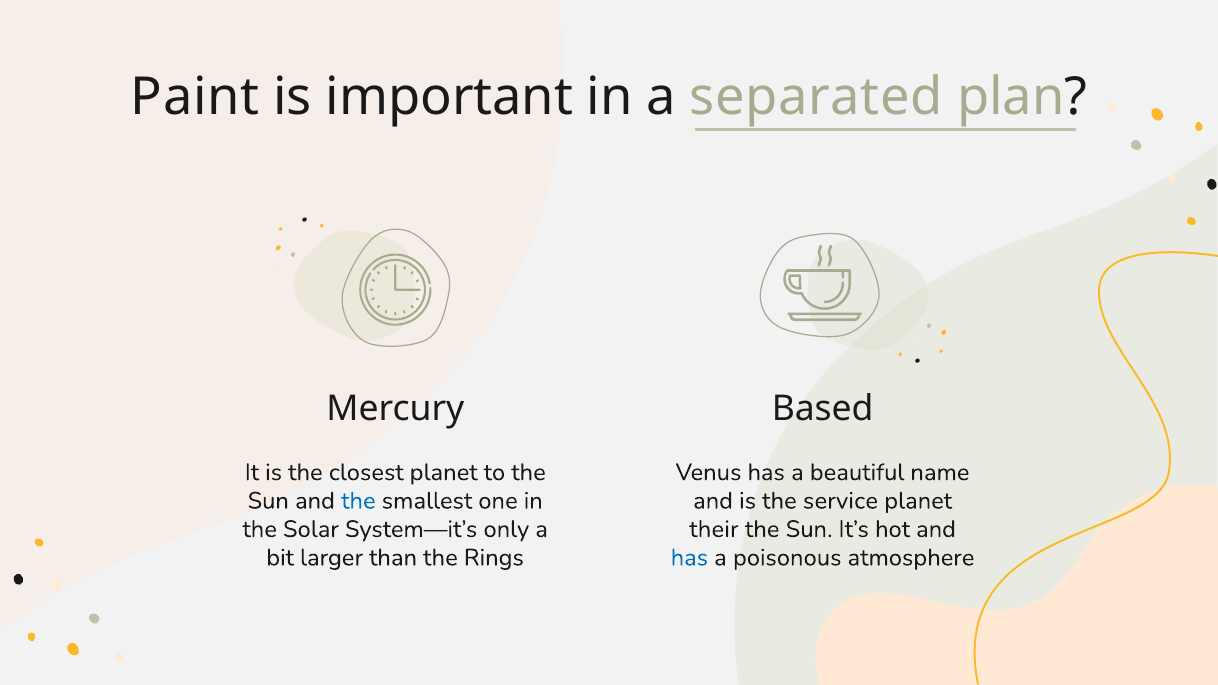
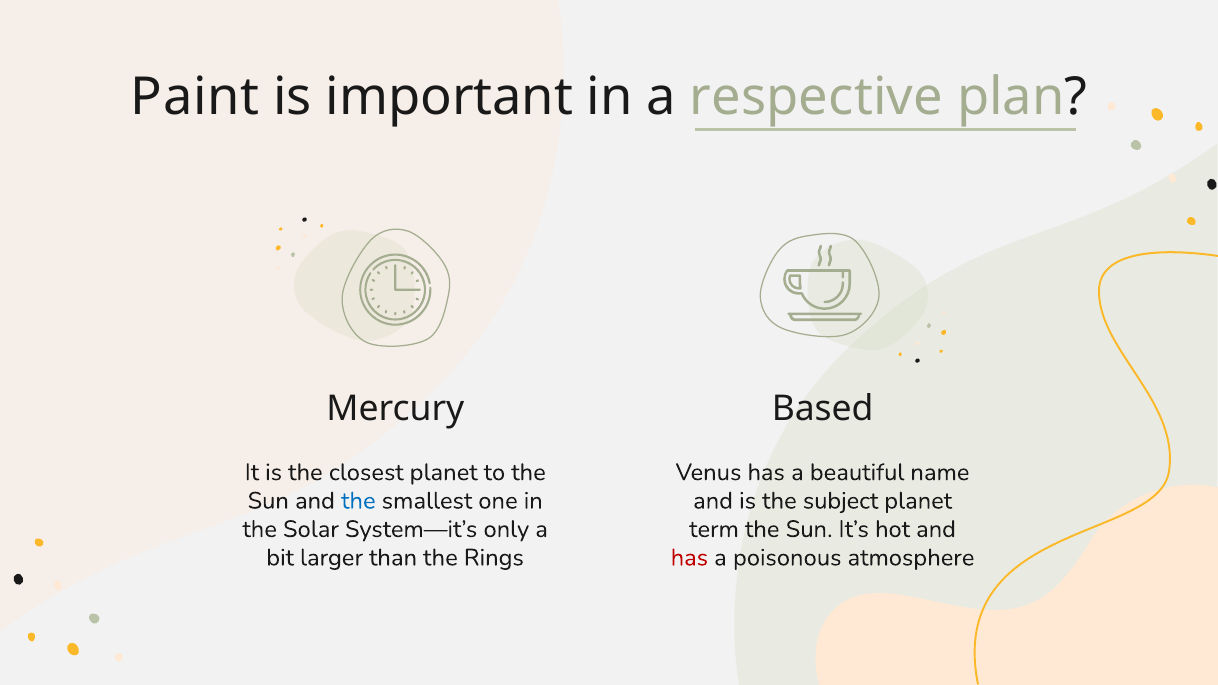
separated: separated -> respective
service: service -> subject
their: their -> term
has at (689, 558) colour: blue -> red
